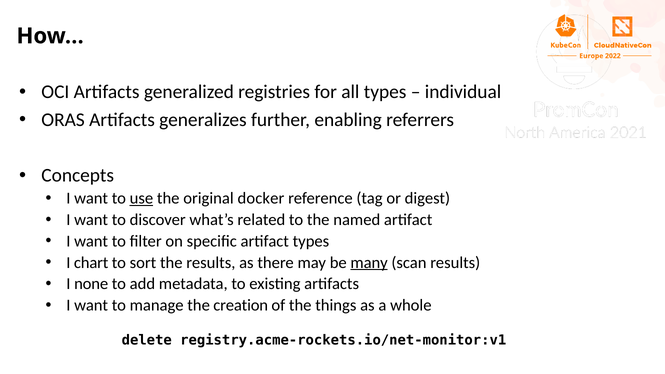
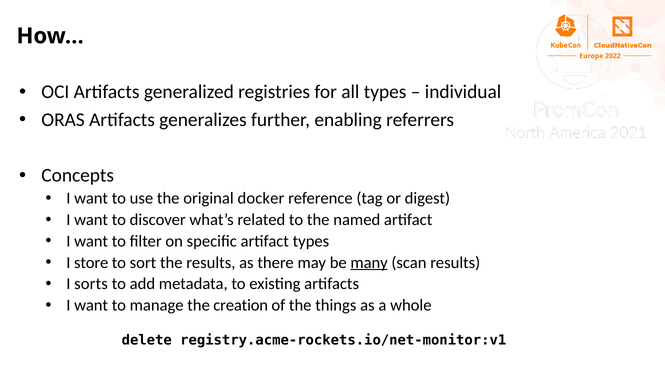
use underline: present -> none
chart: chart -> store
none: none -> sorts
